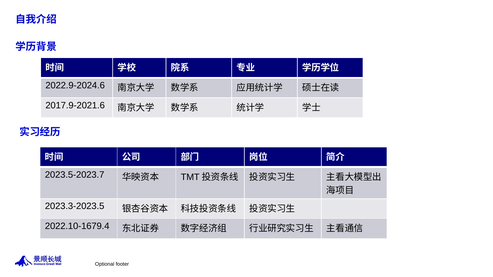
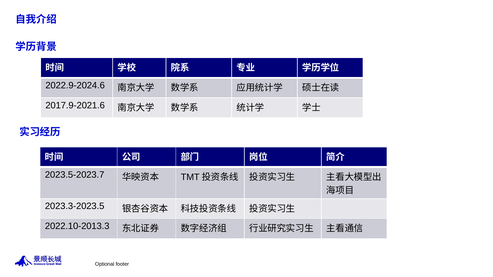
2022.10-1679.4: 2022.10-1679.4 -> 2022.10-2013.3
